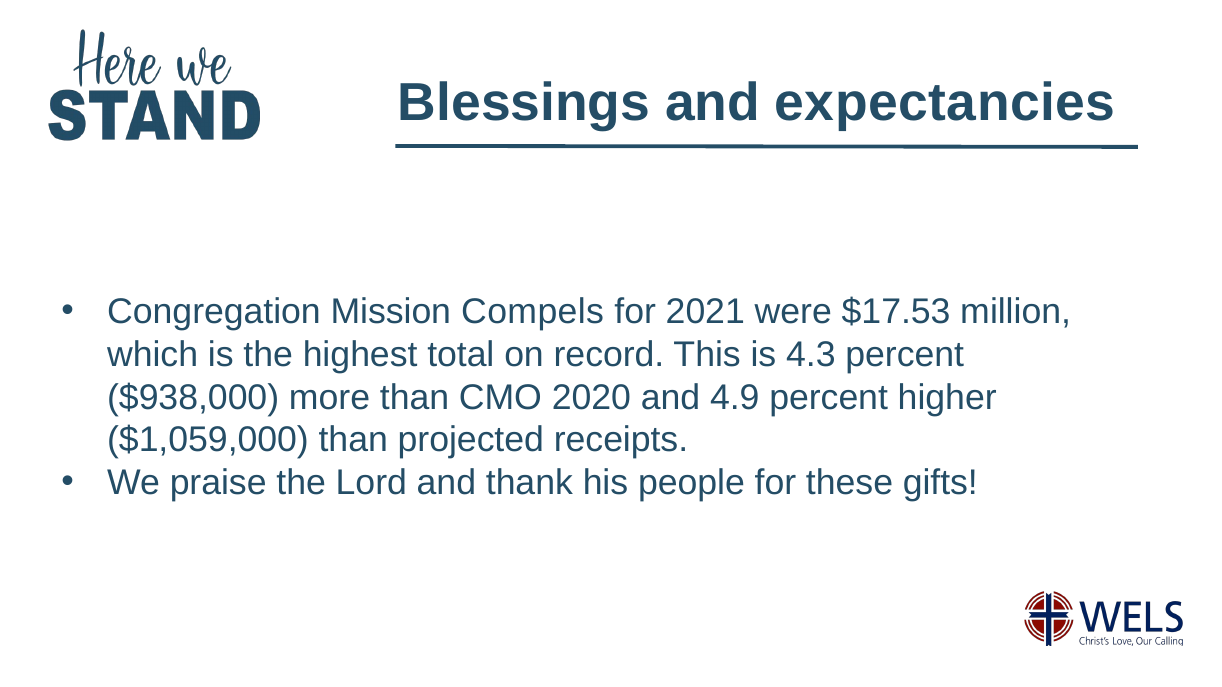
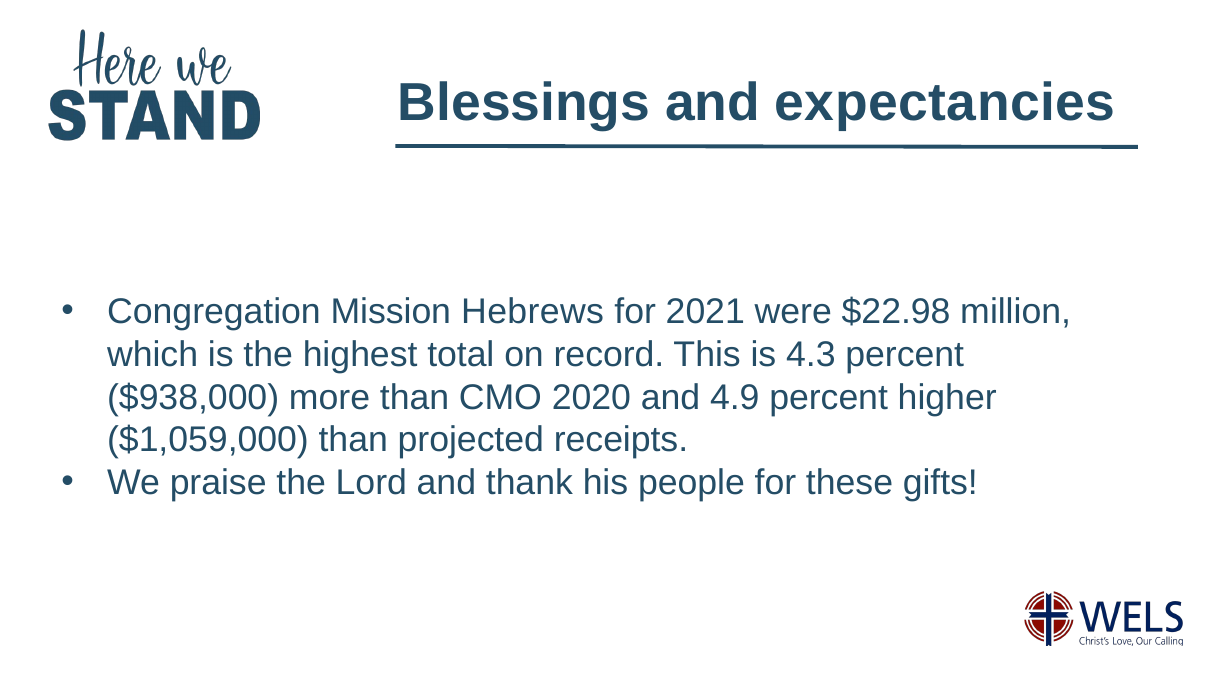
Compels: Compels -> Hebrews
$17.53: $17.53 -> $22.98
